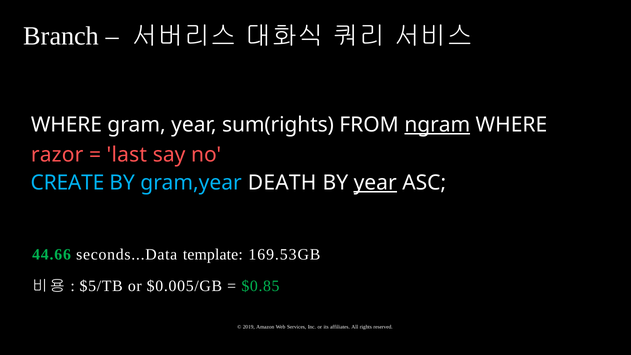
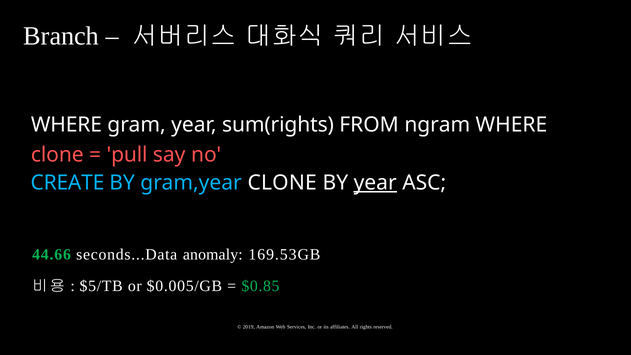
ngram underline: present -> none
razor at (57, 155): razor -> clone
last: last -> pull
gram,year DEATH: DEATH -> CLONE
template: template -> anomaly
